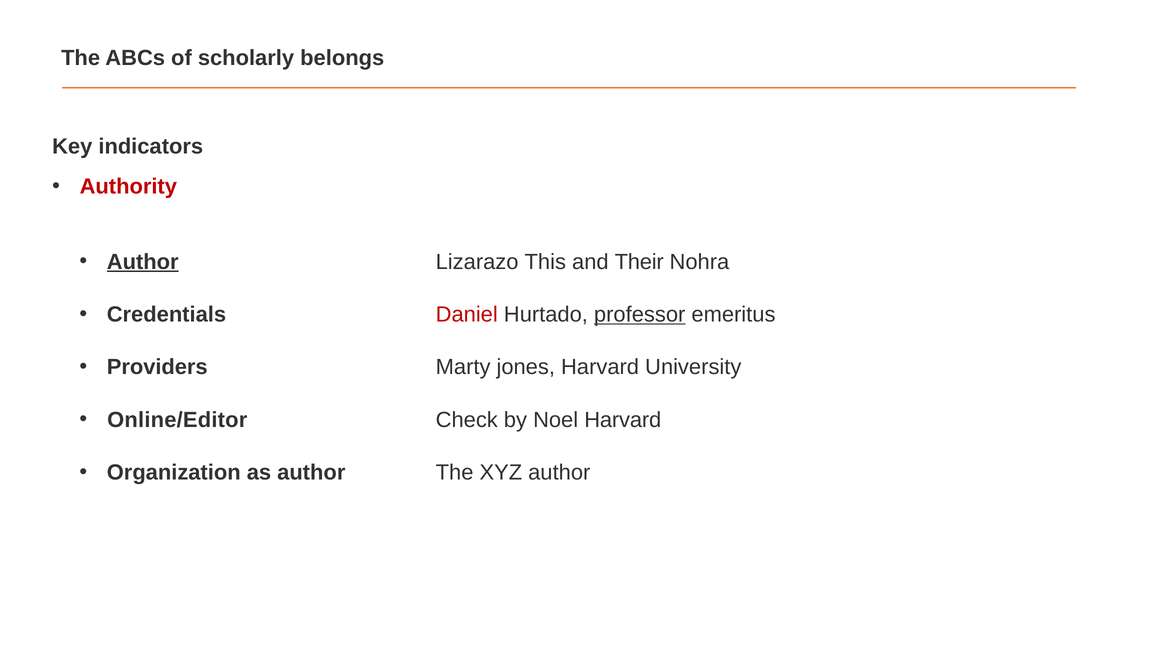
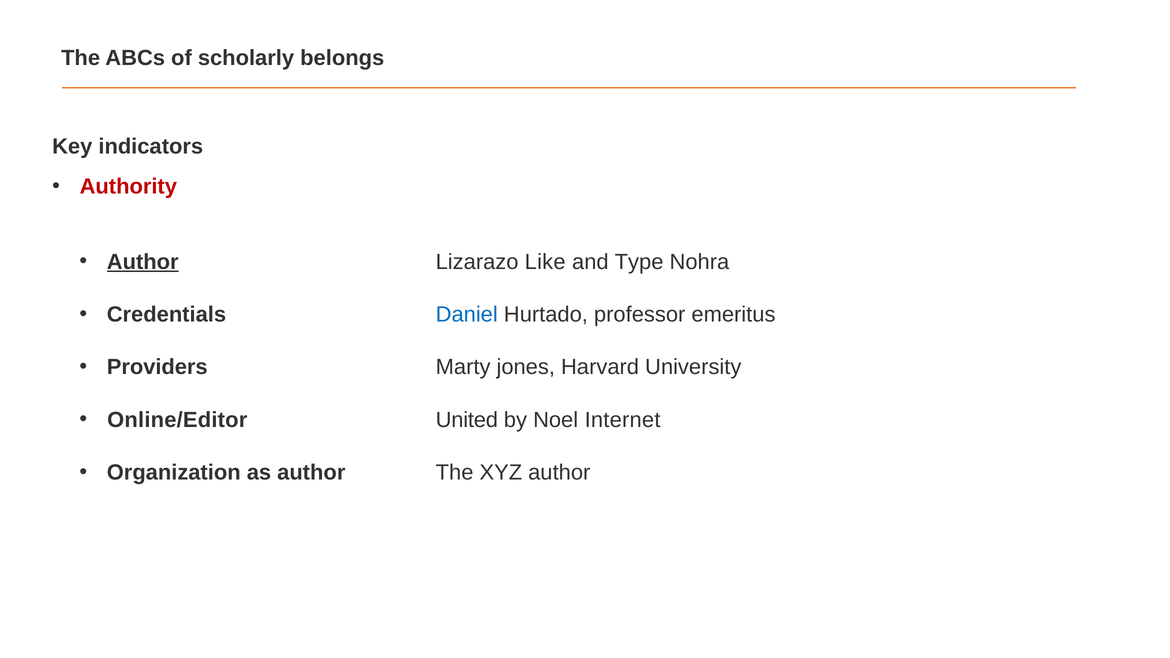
This: This -> Like
Their: Their -> Type
Daniel colour: red -> blue
professor underline: present -> none
Check: Check -> United
Noel Harvard: Harvard -> Internet
